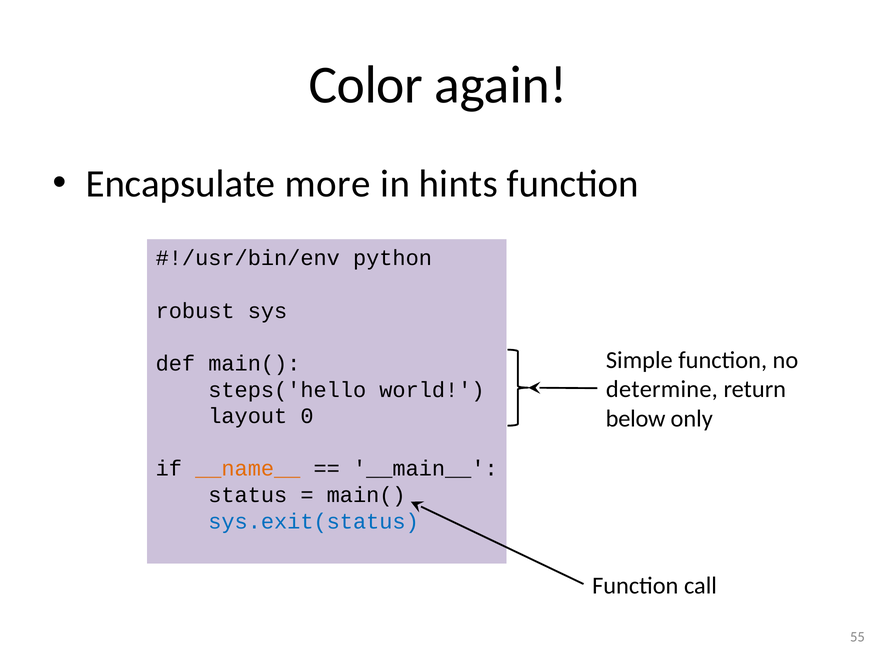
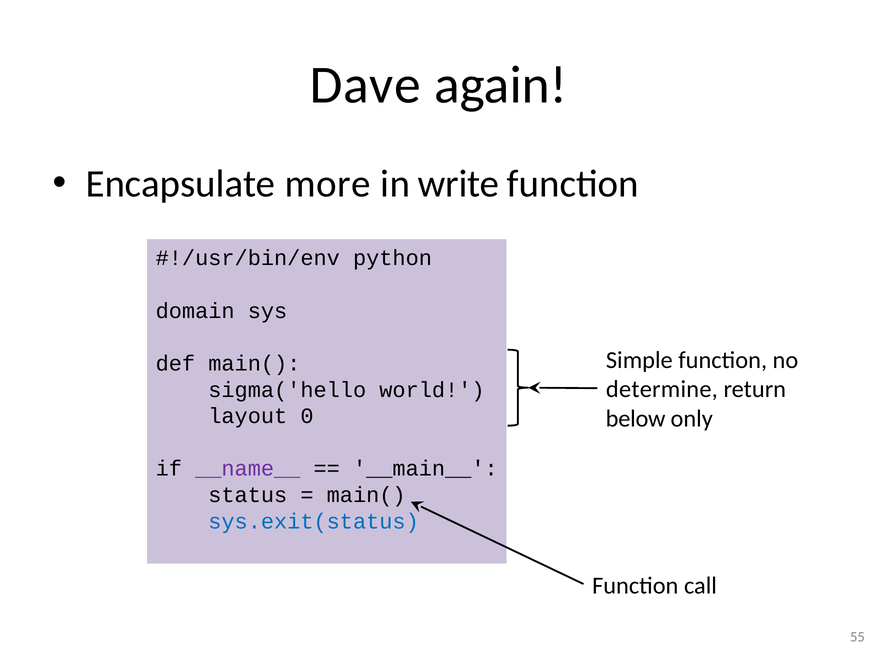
Color: Color -> Dave
hints: hints -> write
robust: robust -> domain
steps('hello: steps('hello -> sigma('hello
__name__ colour: orange -> purple
